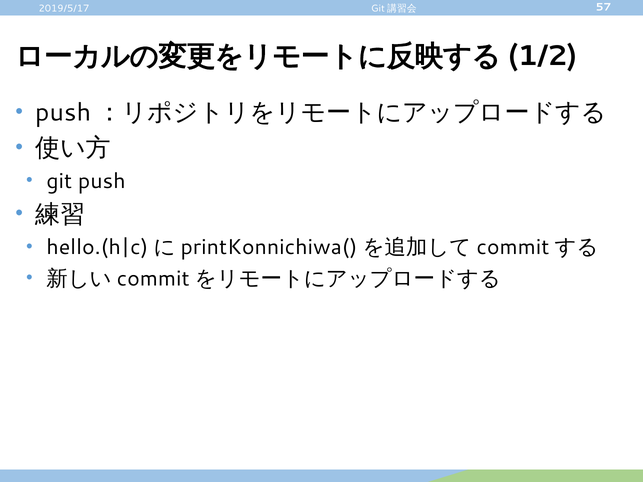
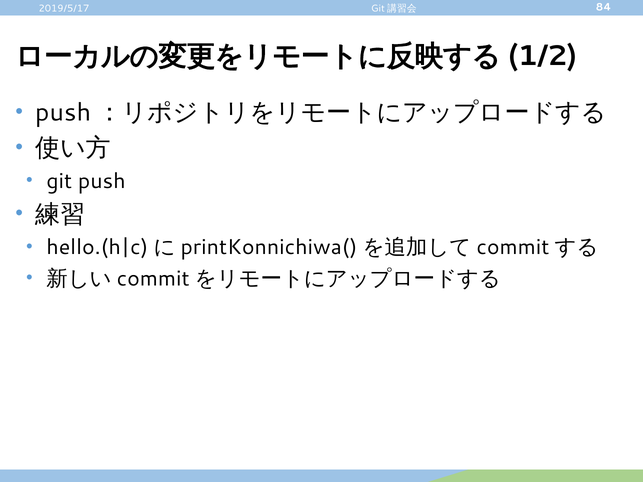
57: 57 -> 84
